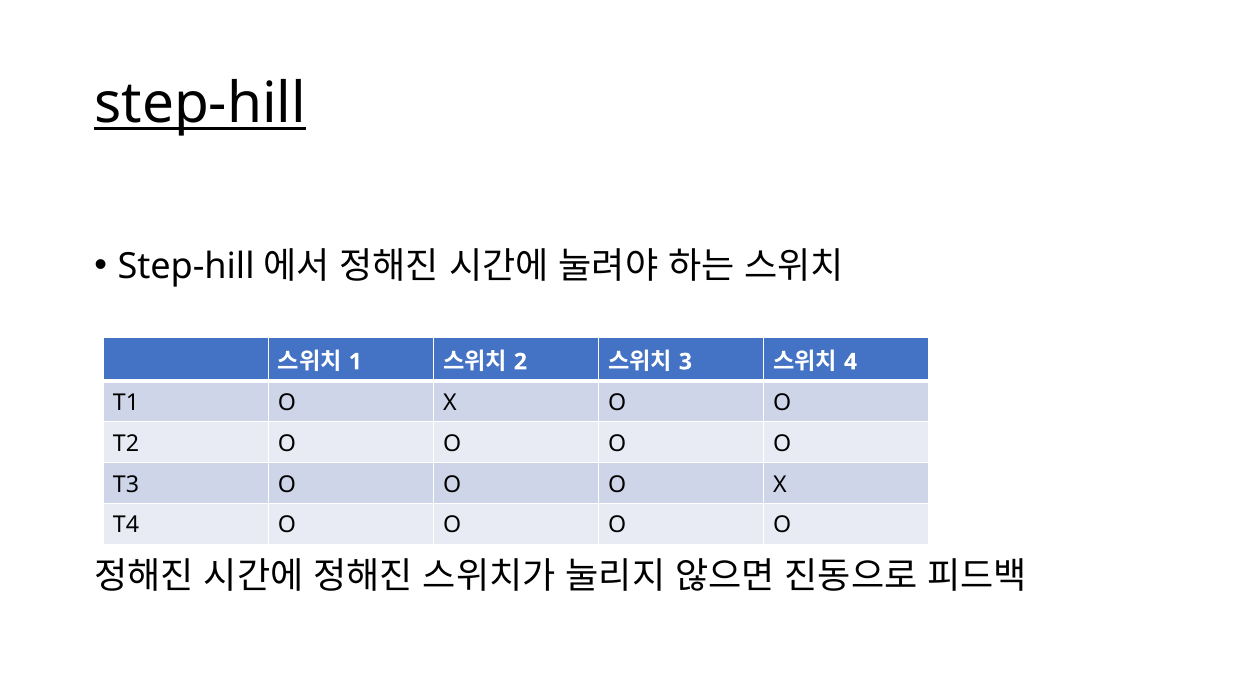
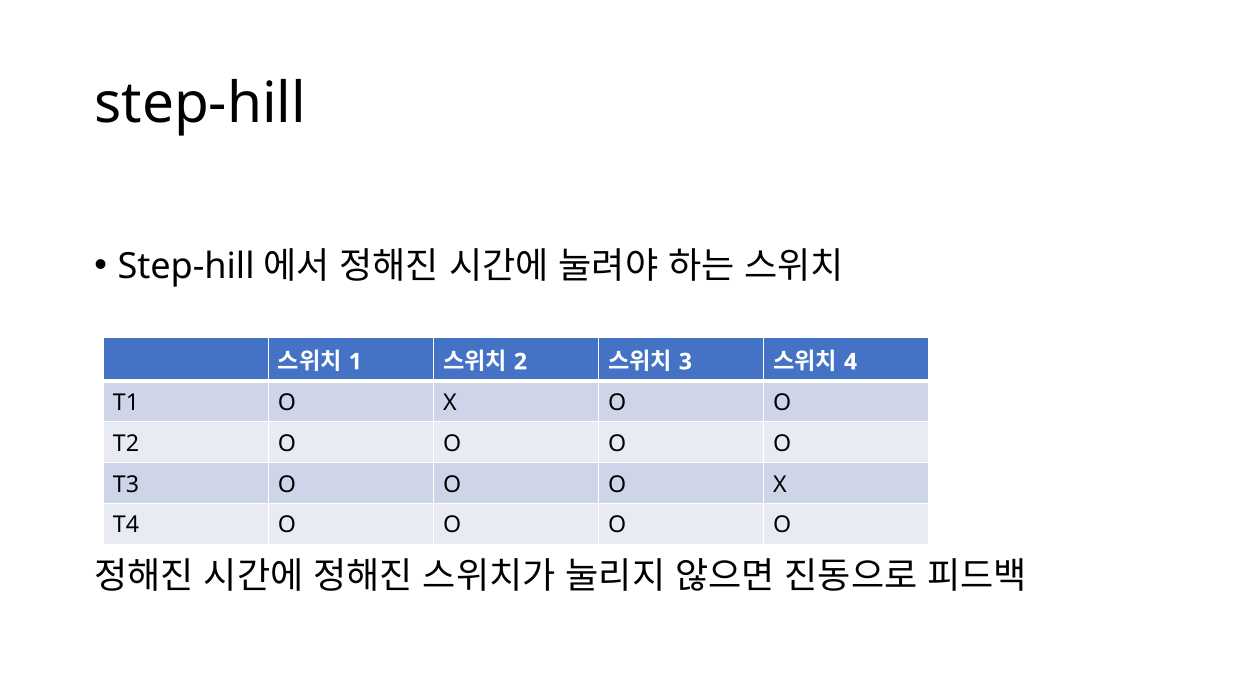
step-hill at (200, 104) underline: present -> none
